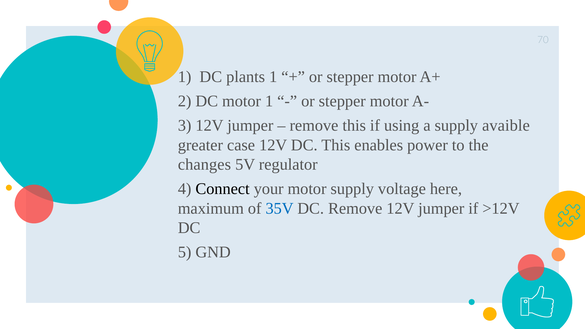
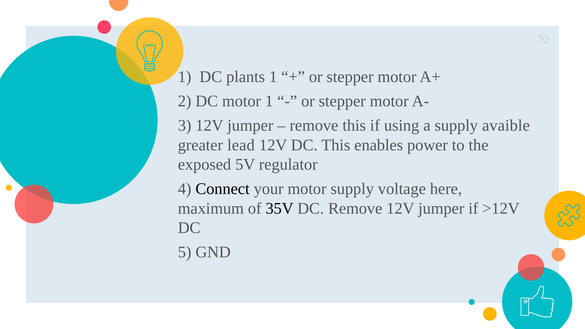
case: case -> lead
changes: changes -> exposed
35V colour: blue -> black
